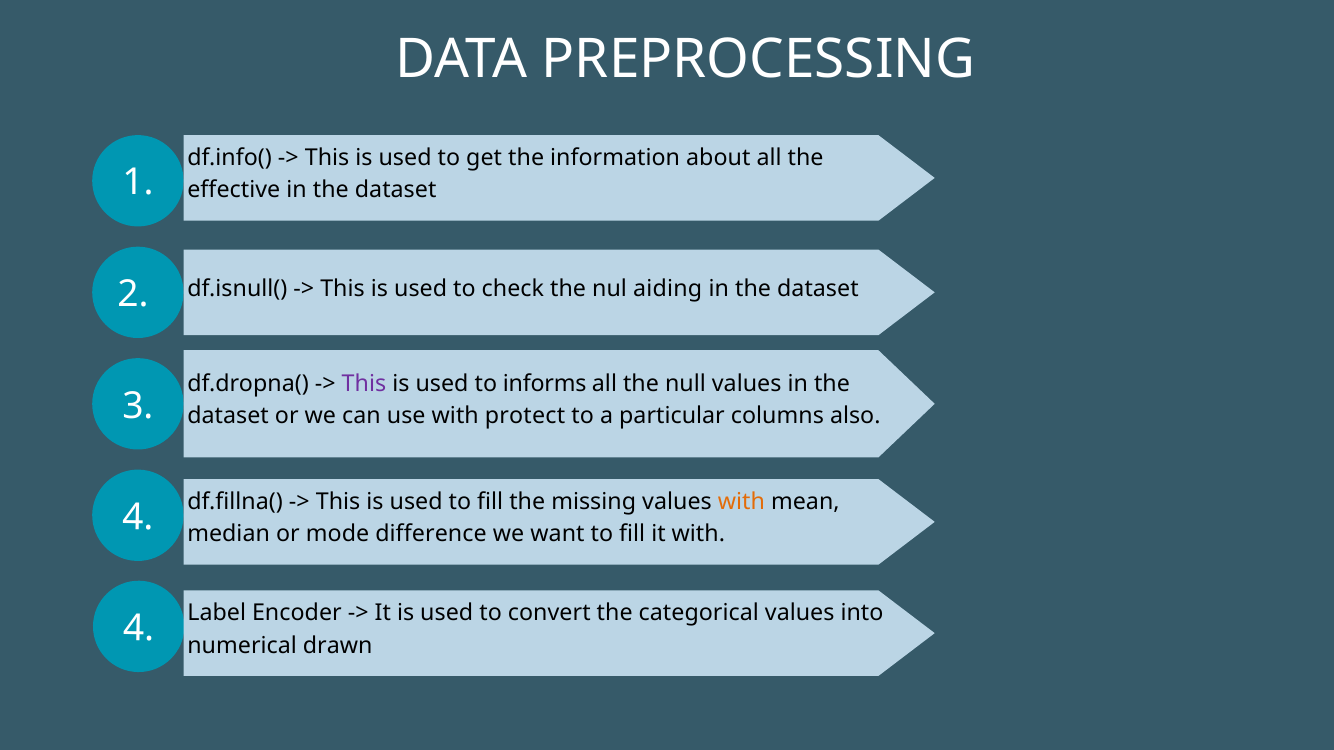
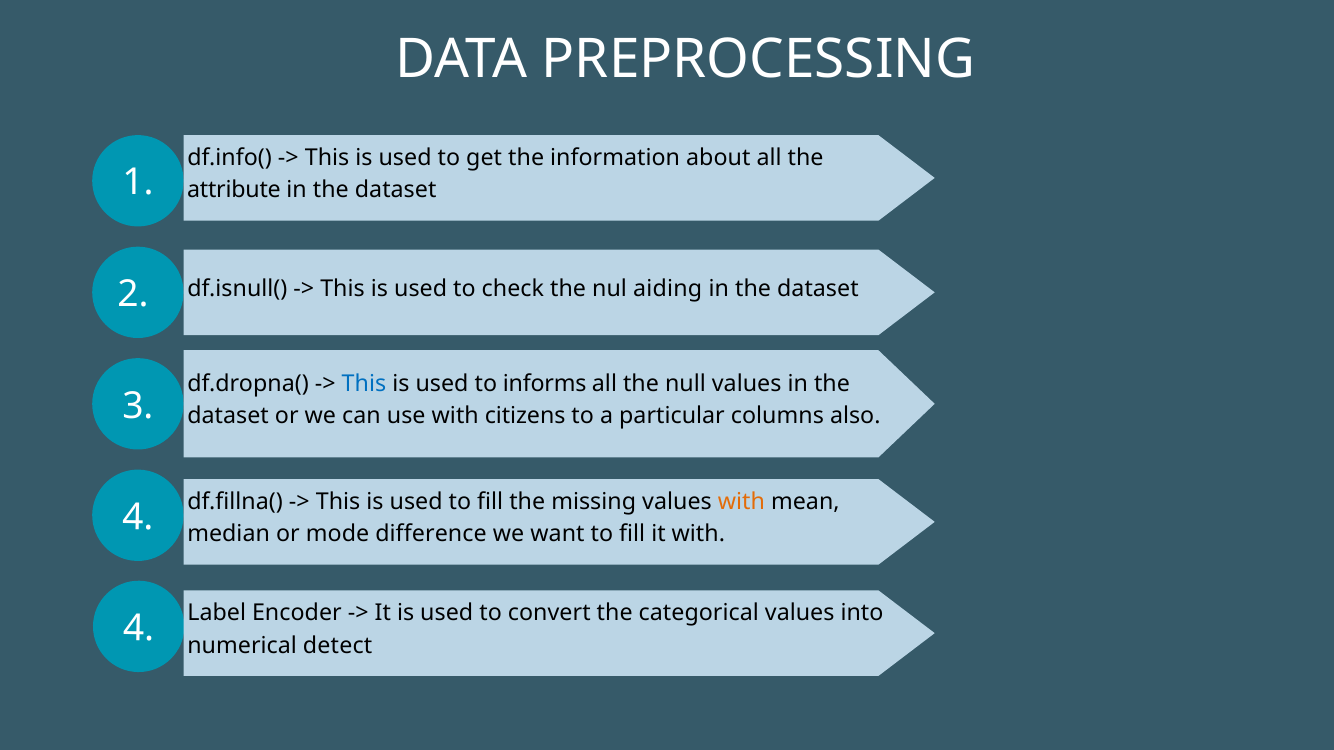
effective: effective -> attribute
This at (364, 384) colour: purple -> blue
protect: protect -> citizens
drawn: drawn -> detect
